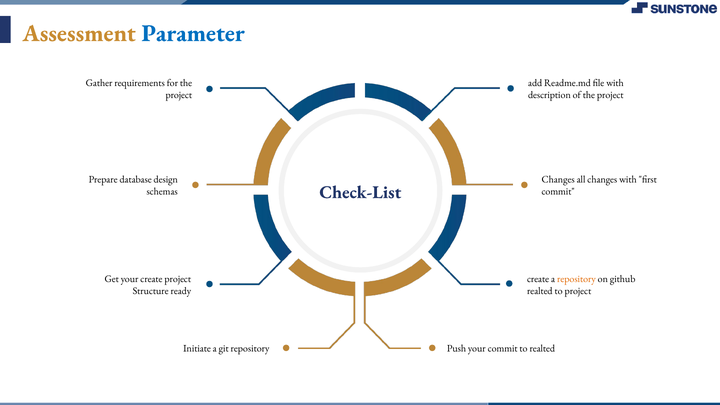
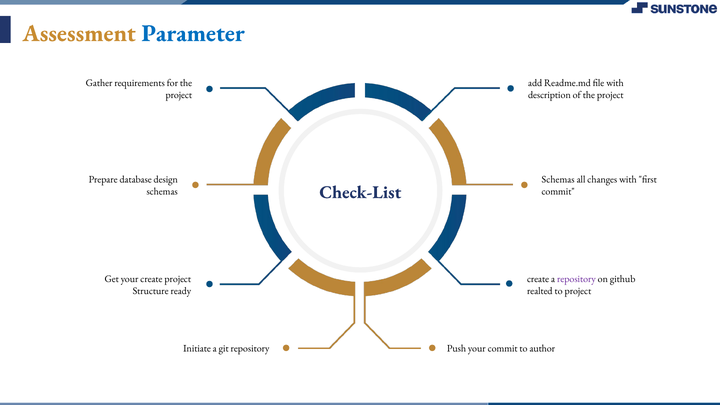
Changes at (558, 180): Changes -> Schemas
repository at (576, 279) colour: orange -> purple
to realted: realted -> author
